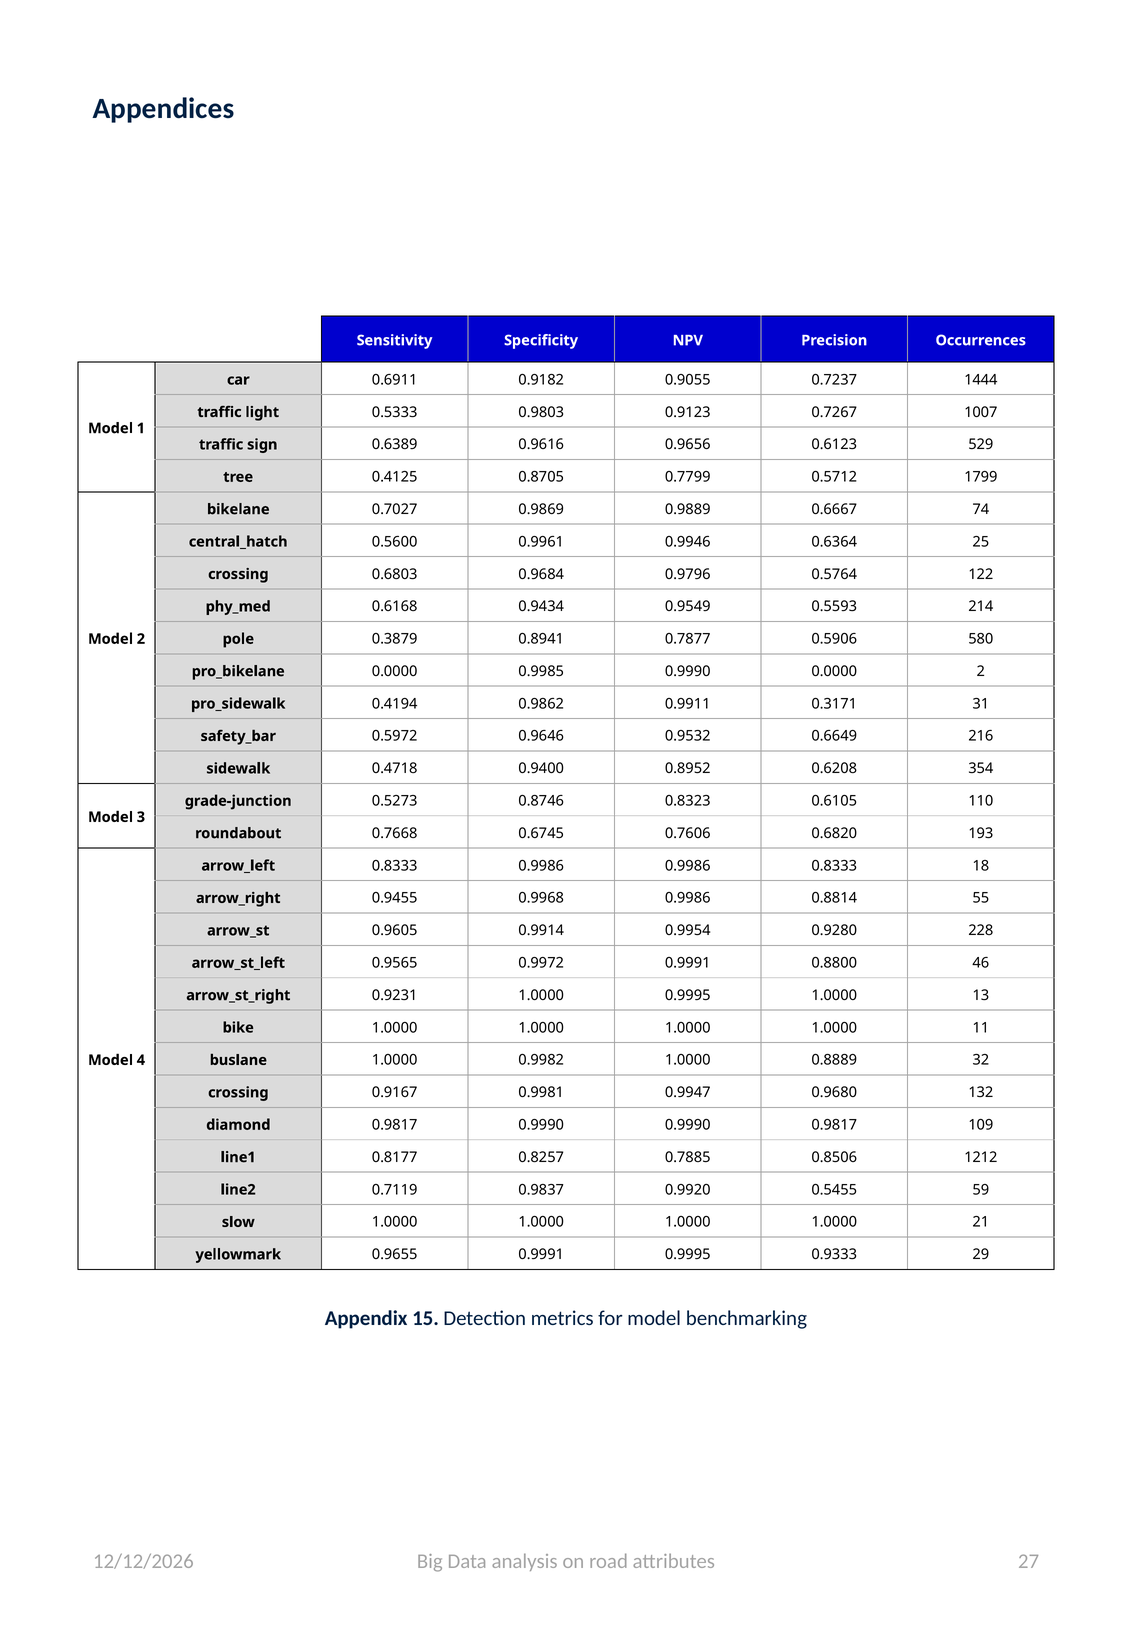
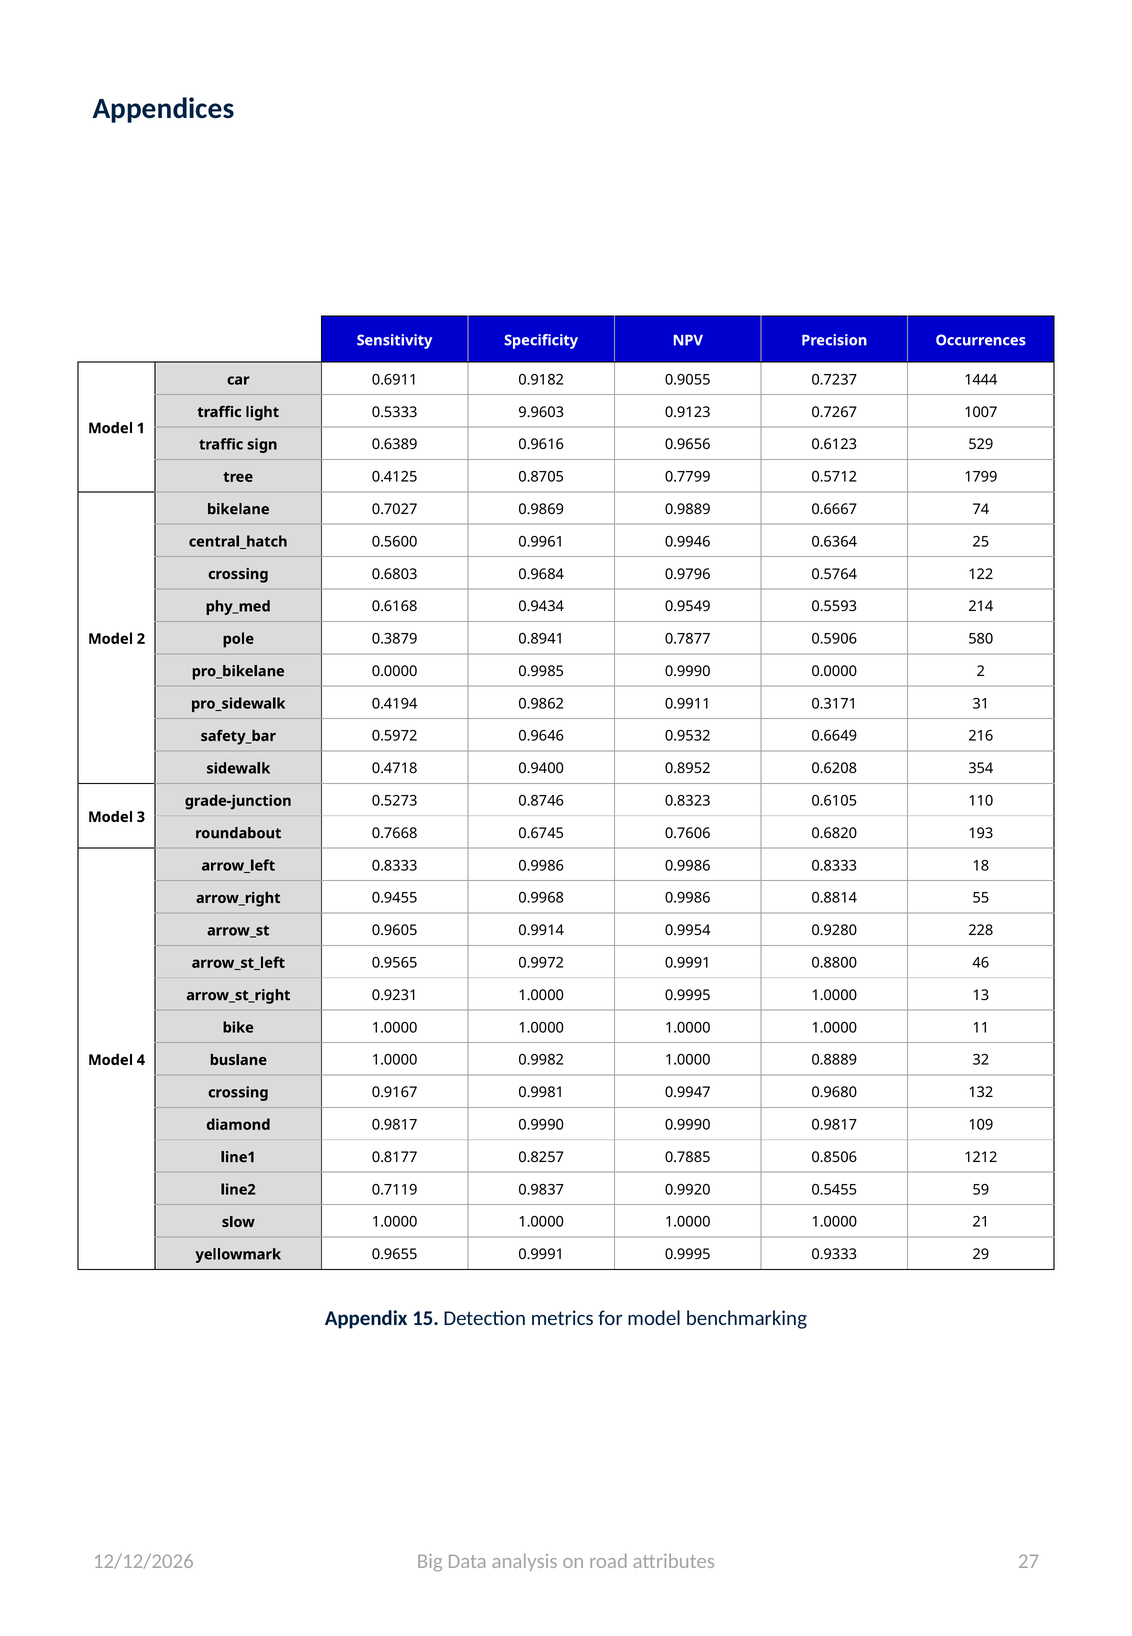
0.9803: 0.9803 -> 9.9603
